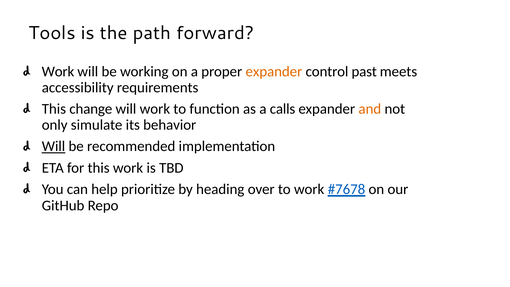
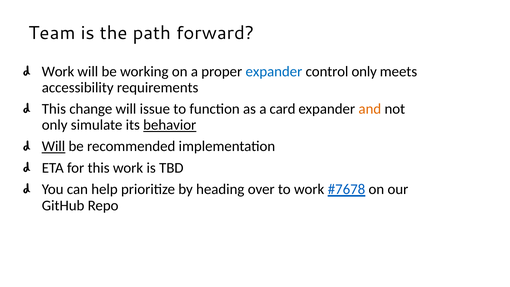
Tools: Tools -> Team
expander at (274, 71) colour: orange -> blue
control past: past -> only
will work: work -> issue
calls: calls -> card
behavior underline: none -> present
